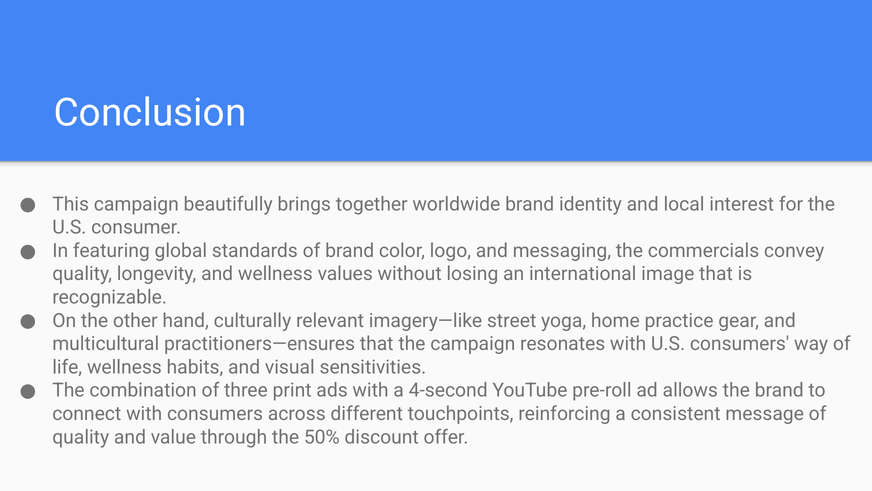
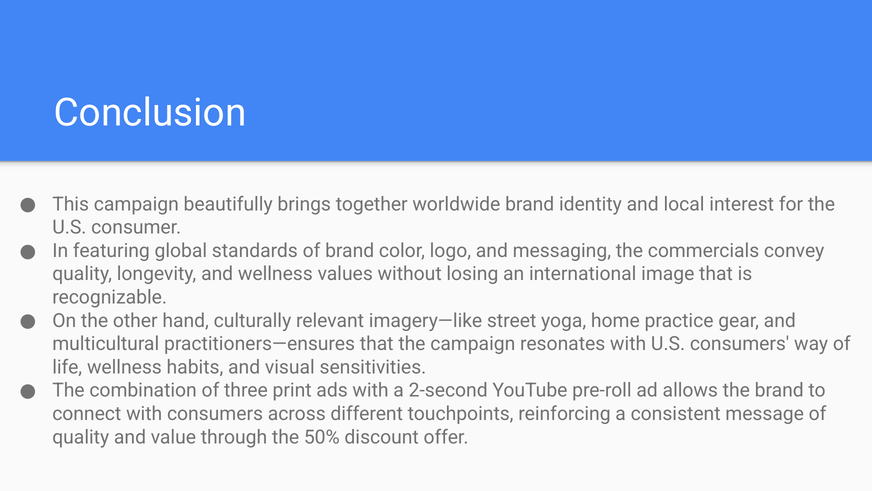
4-second: 4-second -> 2-second
